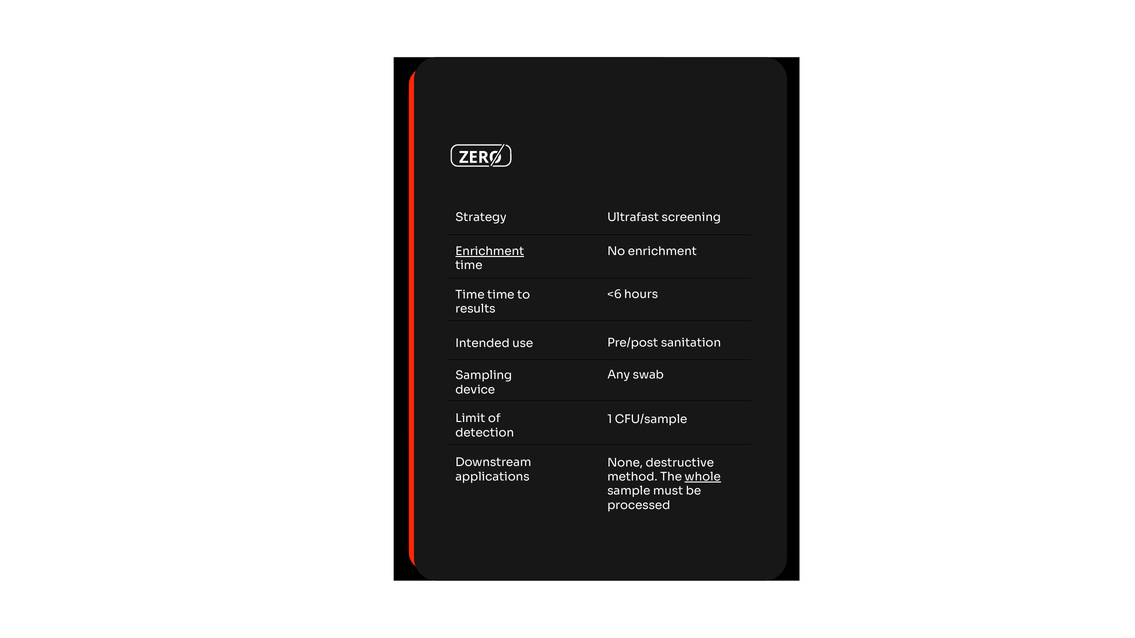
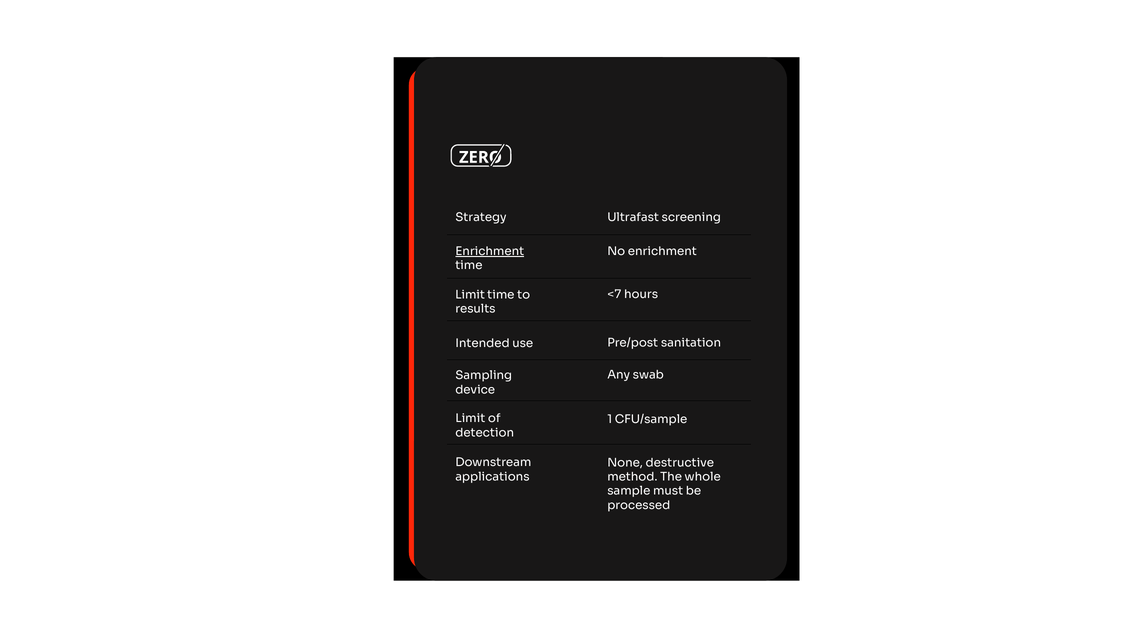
<6: <6 -> <7
Time at (470, 295): Time -> Limit
whole underline: present -> none
